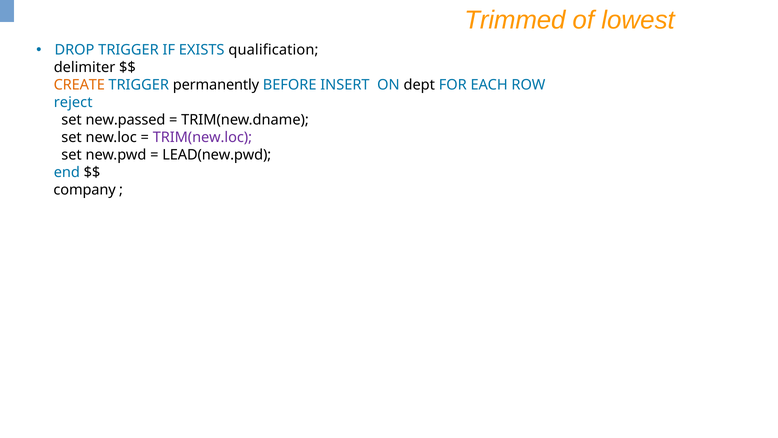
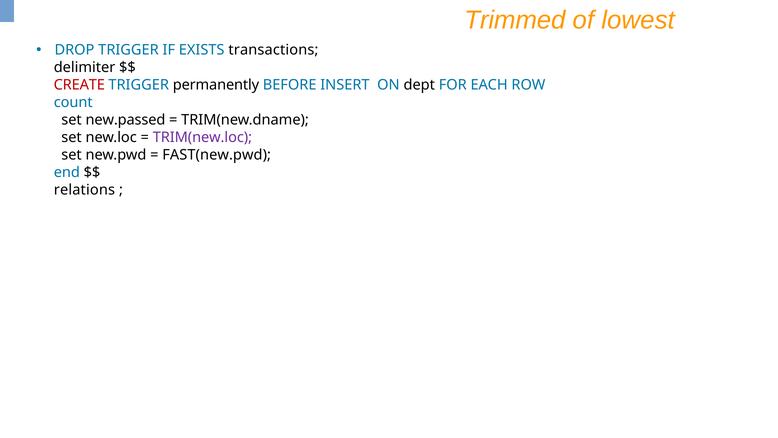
qualification: qualification -> transactions
CREATE colour: orange -> red
reject: reject -> count
LEAD(new.pwd: LEAD(new.pwd -> FAST(new.pwd
company: company -> relations
